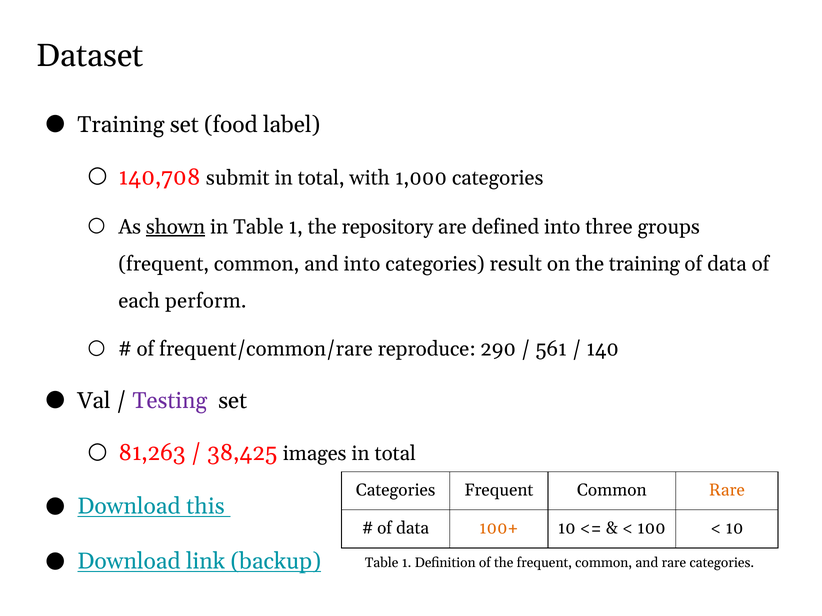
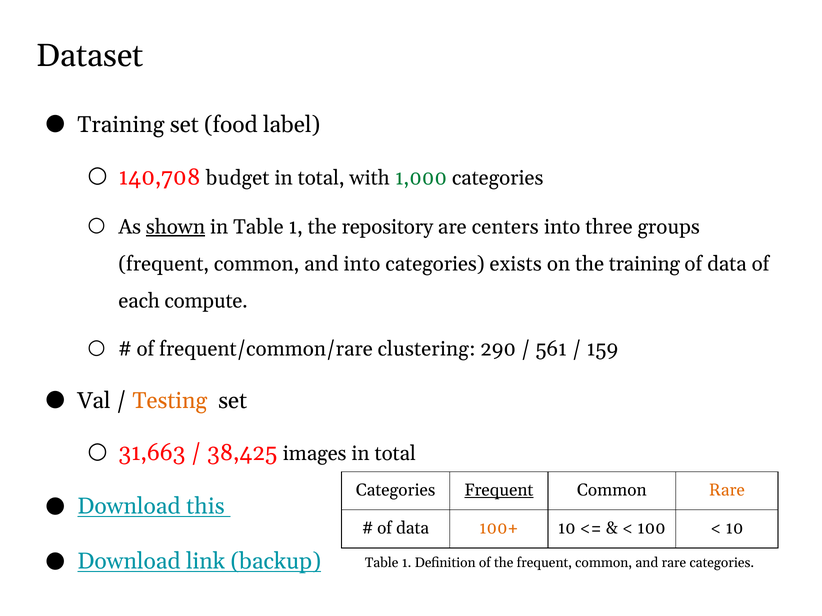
submit: submit -> budget
1,000 colour: black -> green
defined: defined -> centers
result: result -> exists
perform: perform -> compute
reproduce: reproduce -> clustering
140: 140 -> 159
Testing colour: purple -> orange
81,263: 81,263 -> 31,663
Frequent at (499, 490) underline: none -> present
